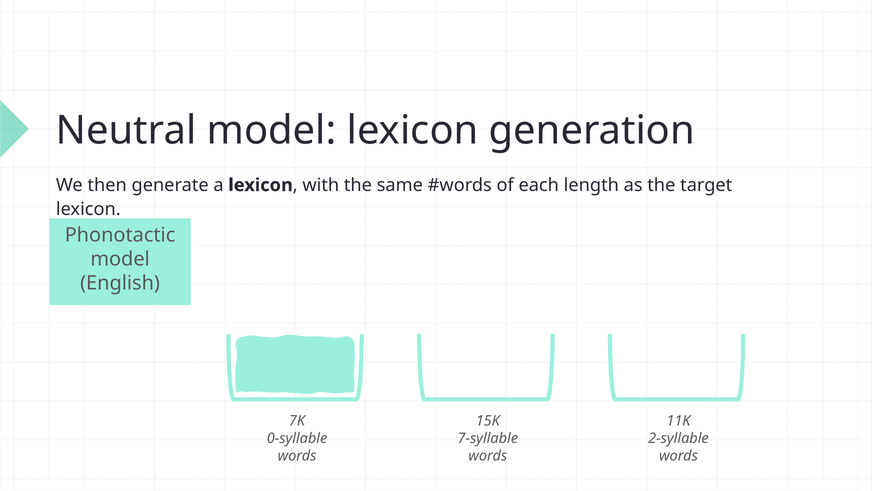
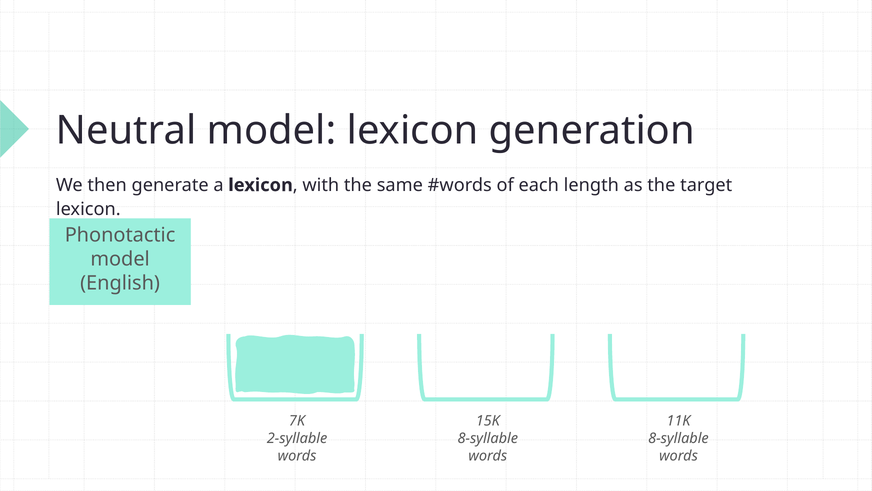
0-syllable: 0-syllable -> 2-syllable
7-syllable at (488, 438): 7-syllable -> 8-syllable
2-syllable at (678, 438): 2-syllable -> 8-syllable
